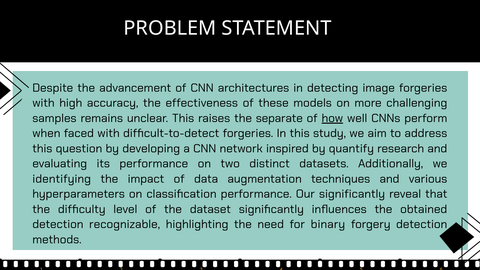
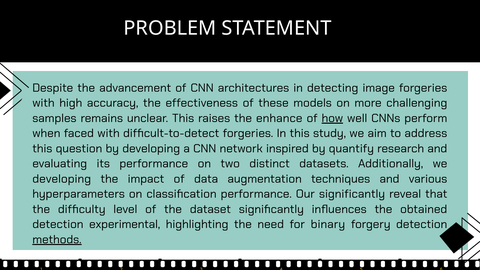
separate: separate -> enhance
identifying at (62, 179): identifying -> developing
recognizable: recognizable -> experimental
methods underline: none -> present
